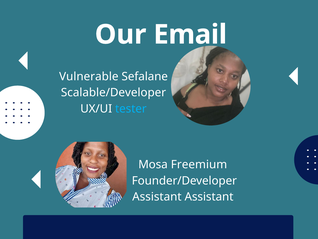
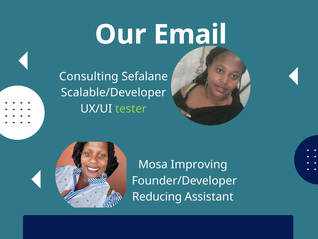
Vulnerable: Vulnerable -> Consulting
tester colour: light blue -> light green
Freemium: Freemium -> Improving
Assistant at (157, 196): Assistant -> Reducing
